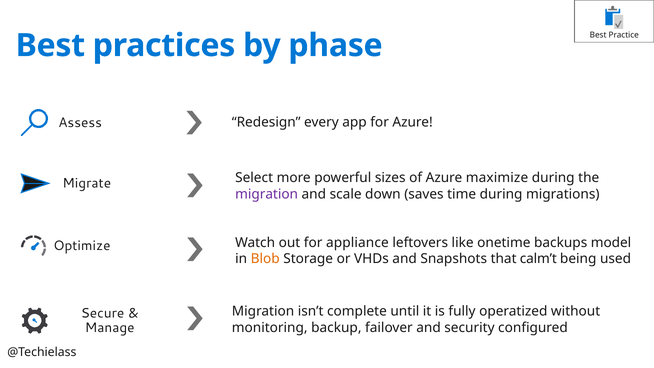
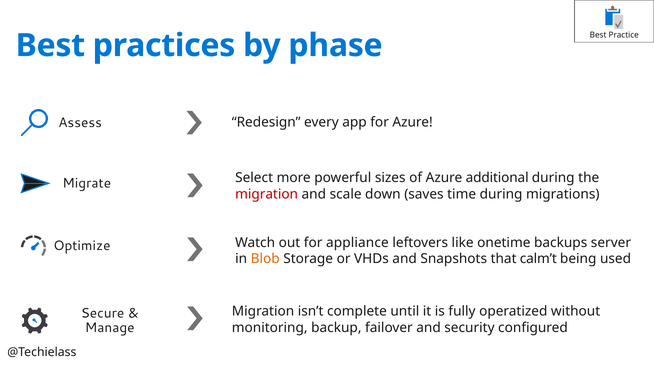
maximize: maximize -> additional
migration at (267, 194) colour: purple -> red
model: model -> server
